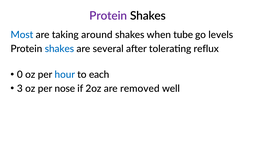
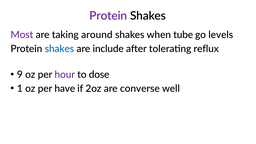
Most colour: blue -> purple
several: several -> include
0: 0 -> 9
hour colour: blue -> purple
each: each -> dose
3: 3 -> 1
nose: nose -> have
removed: removed -> converse
